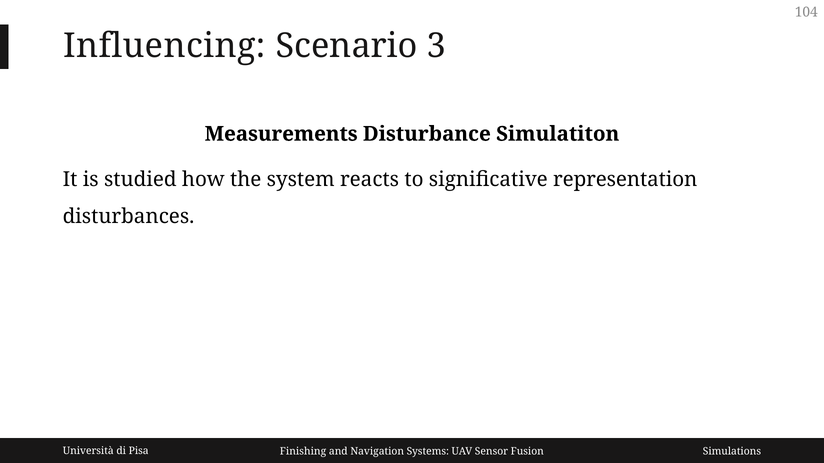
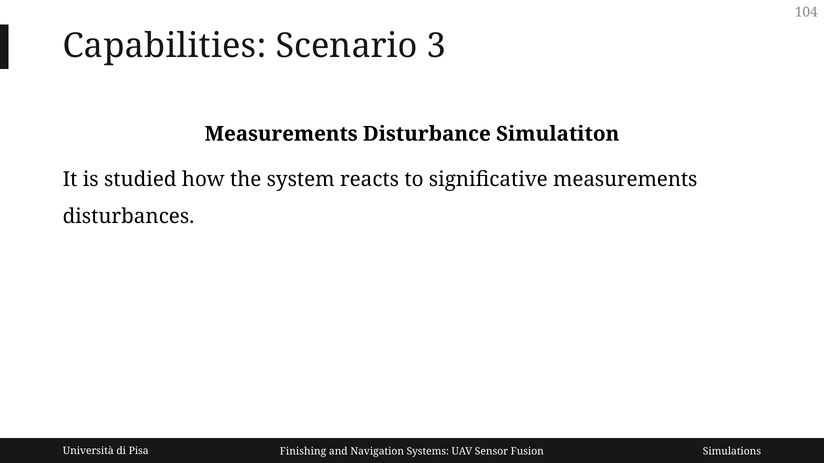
Influencing: Influencing -> Capabilities
significative representation: representation -> measurements
